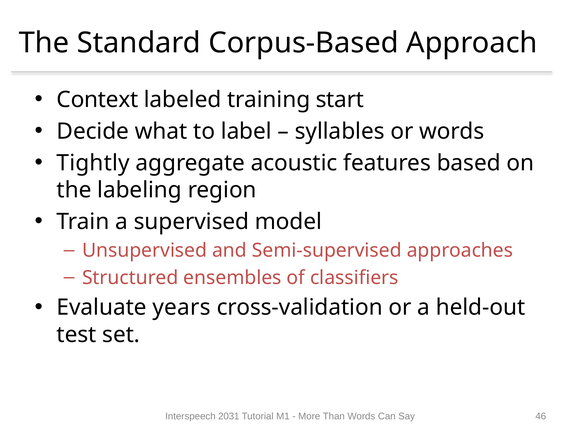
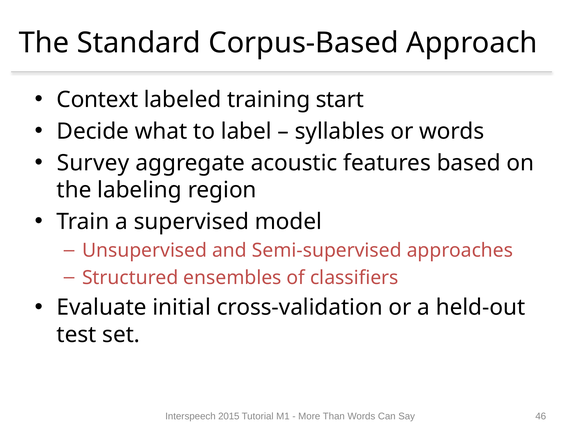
Tightly: Tightly -> Survey
years: years -> initial
2031: 2031 -> 2015
